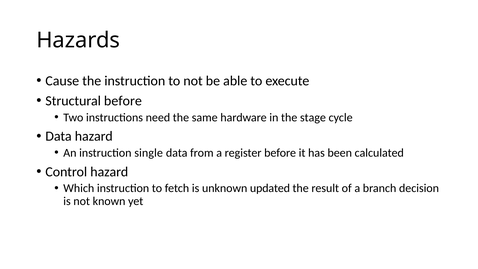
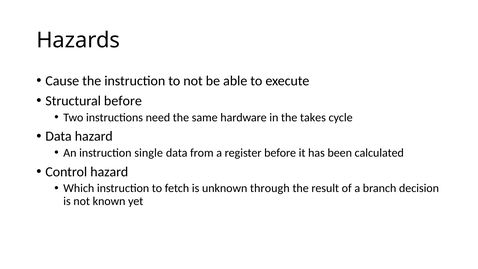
stage: stage -> takes
updated: updated -> through
